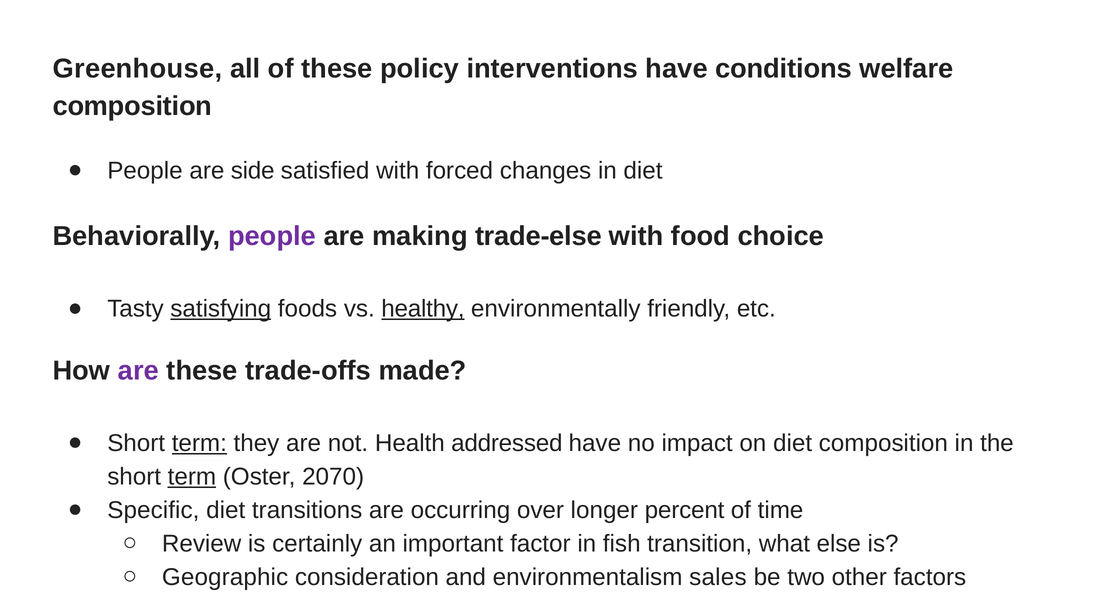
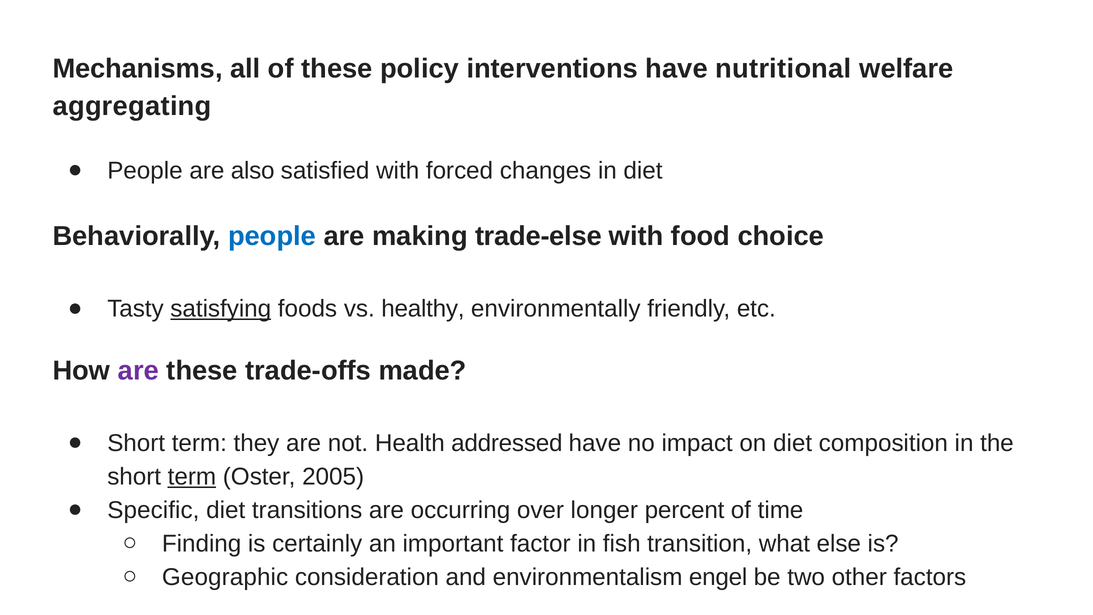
Greenhouse: Greenhouse -> Mechanisms
conditions: conditions -> nutritional
composition at (132, 106): composition -> aggregating
side: side -> also
people at (272, 236) colour: purple -> blue
healthy underline: present -> none
term at (199, 443) underline: present -> none
2070: 2070 -> 2005
Review: Review -> Finding
sales: sales -> engel
